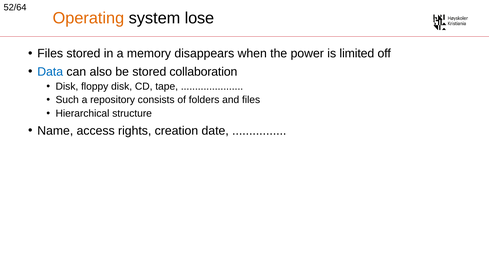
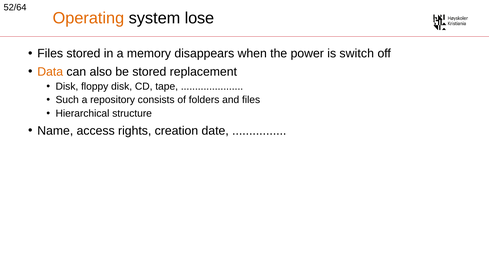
limited: limited -> switch
Data colour: blue -> orange
collaboration: collaboration -> replacement
